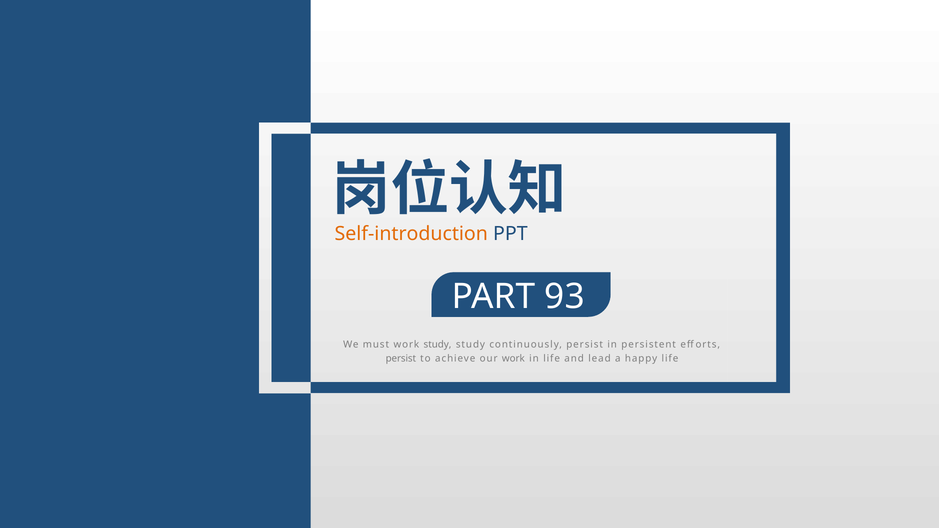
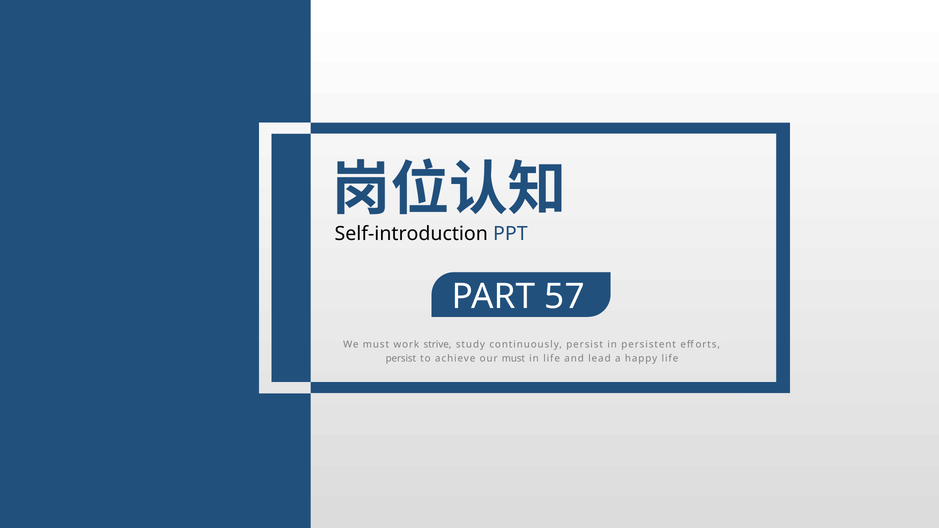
Self-introduction colour: orange -> black
93: 93 -> 57
work study: study -> strive
our work: work -> must
